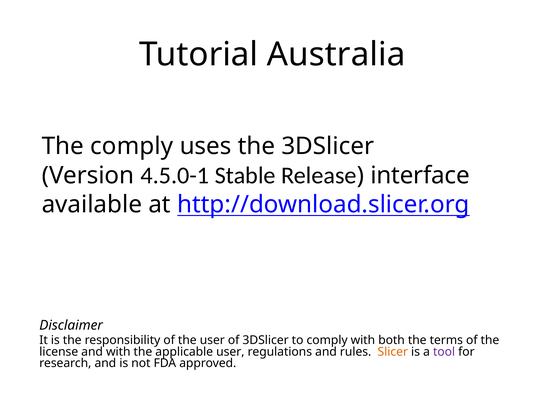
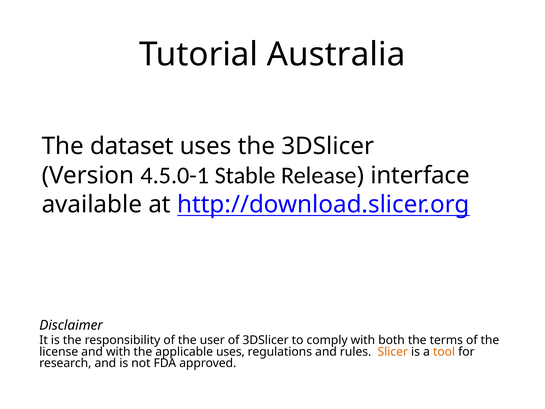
The comply: comply -> dataset
applicable user: user -> uses
tool colour: purple -> orange
